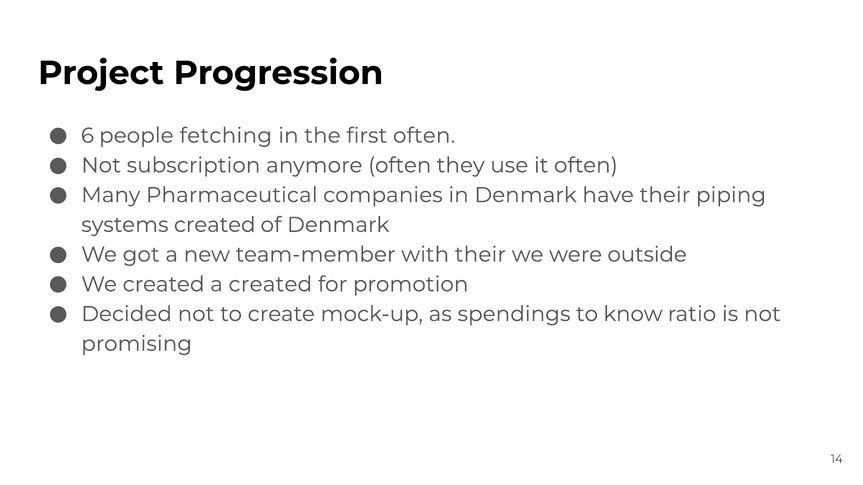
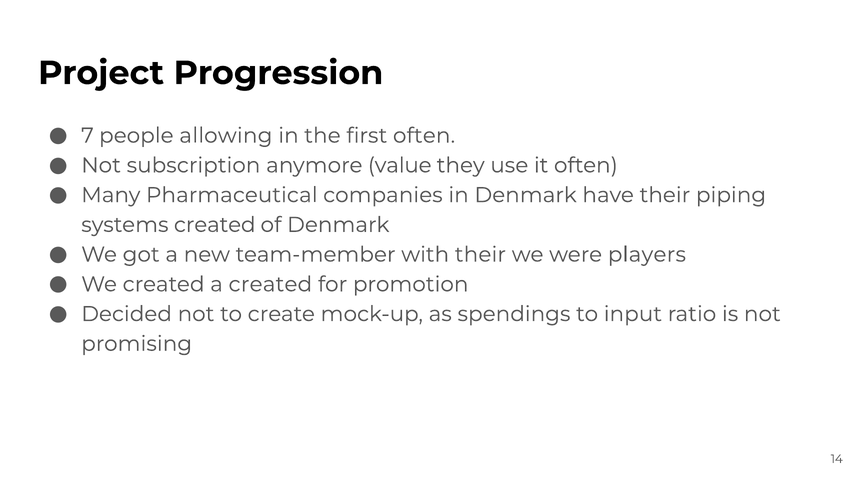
6: 6 -> 7
fetching: fetching -> allowing
anymore often: often -> value
outside: outside -> players
know: know -> input
